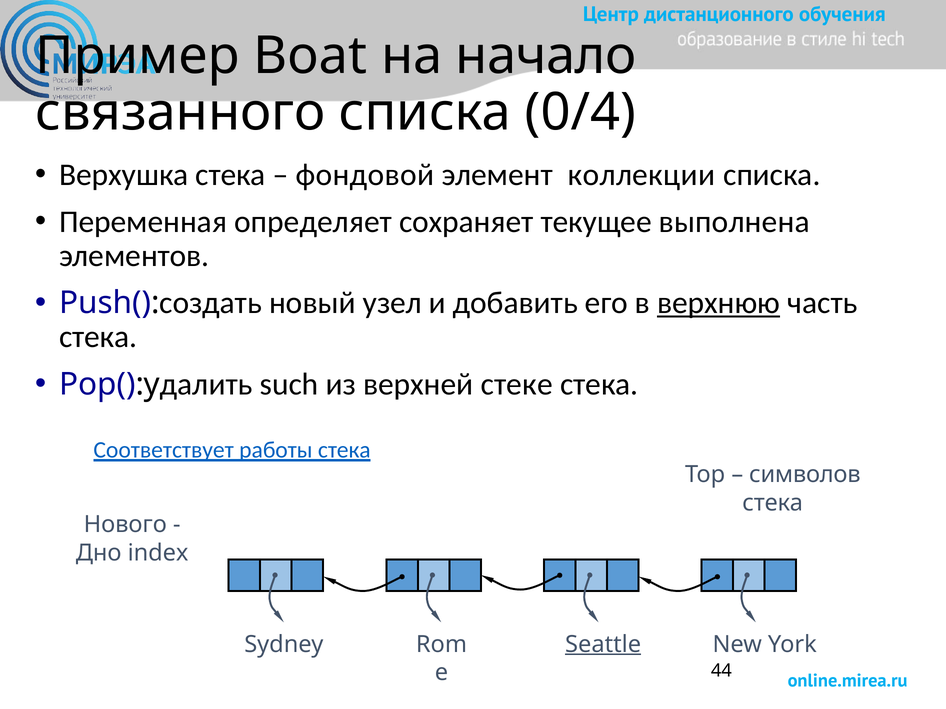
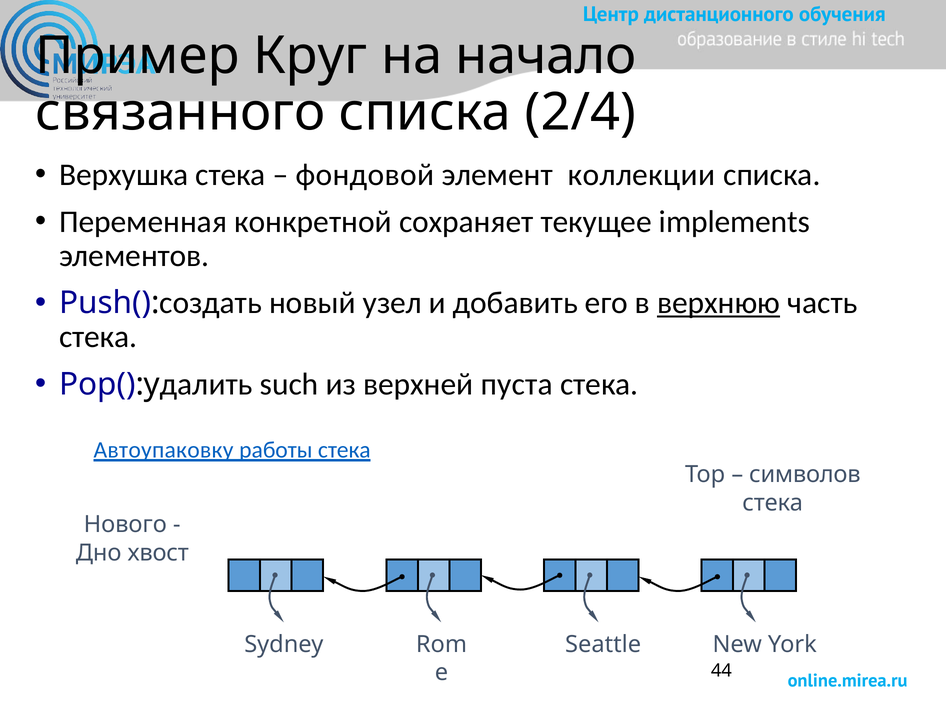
Boat: Boat -> Круг
0/4: 0/4 -> 2/4
определяет: определяет -> конкретной
выполнена: выполнена -> implements
стеке: стеке -> пуста
Соответствует: Соответствует -> Автоупаковку
index: index -> хвост
Seattle underline: present -> none
